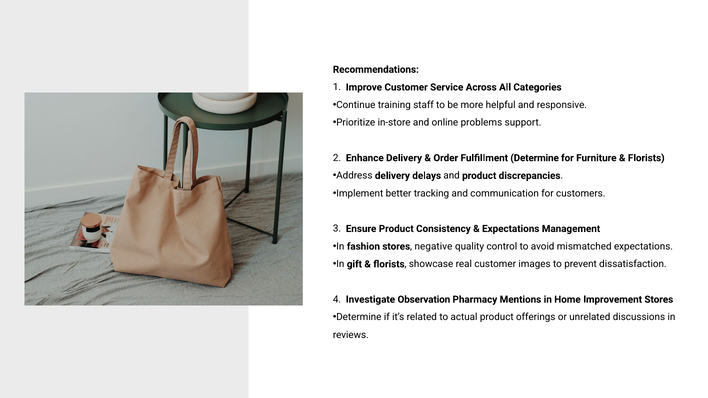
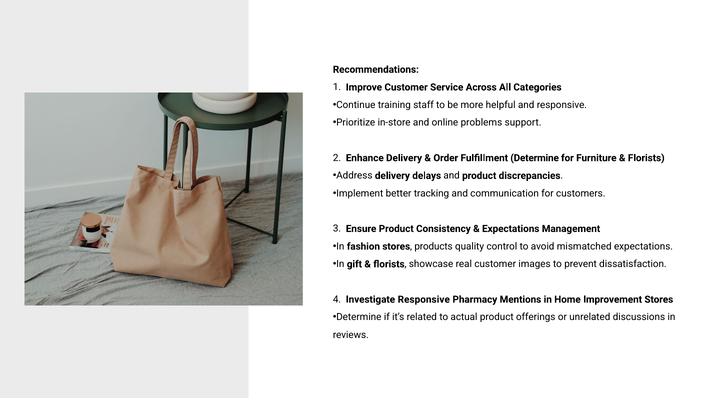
negative: negative -> products
Investigate Observation: Observation -> Responsive
